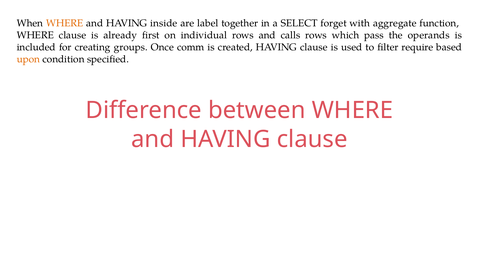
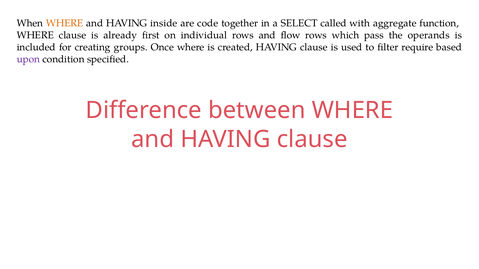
label: label -> code
forget: forget -> called
calls: calls -> flow
Once comm: comm -> where
upon colour: orange -> purple
